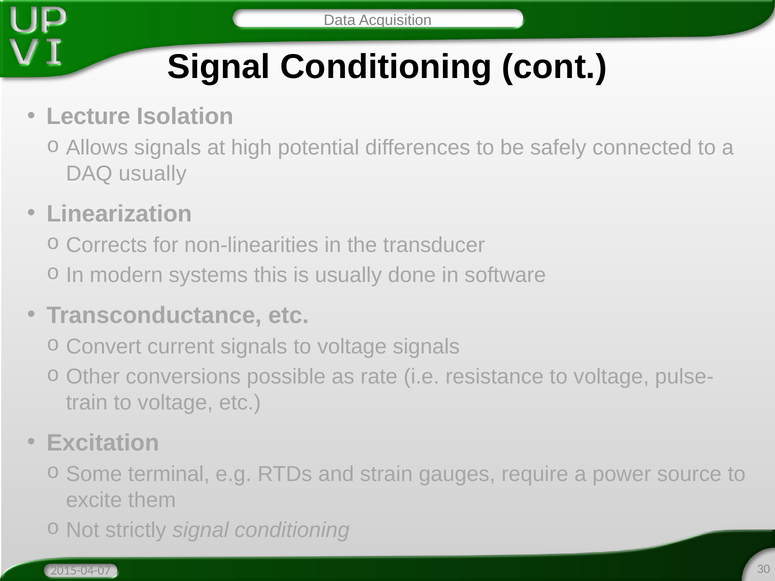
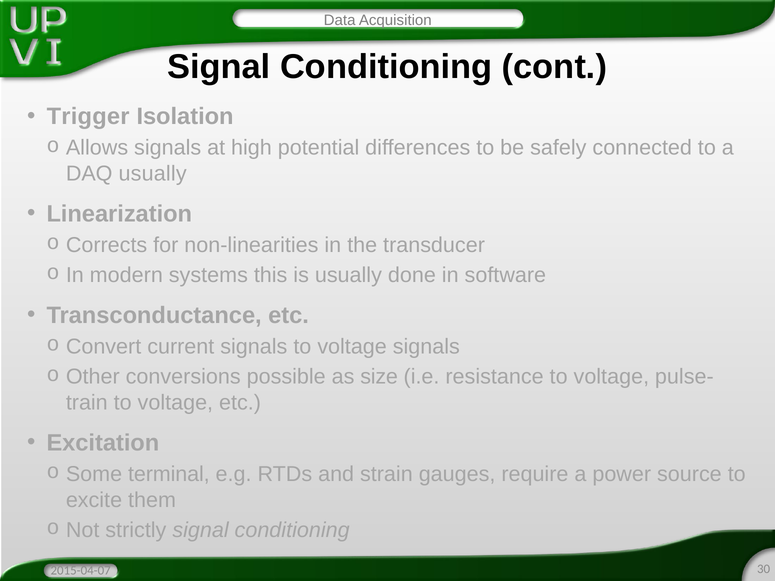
Lecture: Lecture -> Trigger
rate: rate -> size
